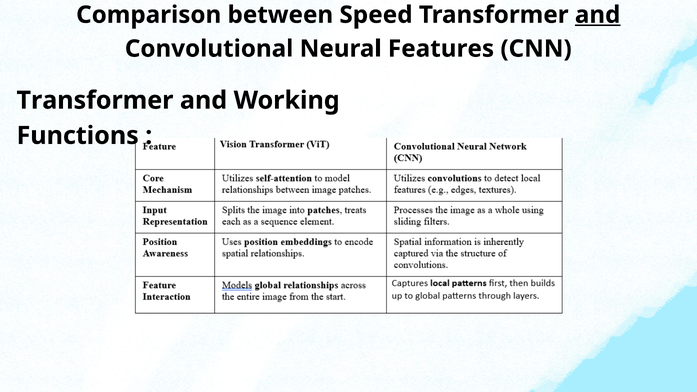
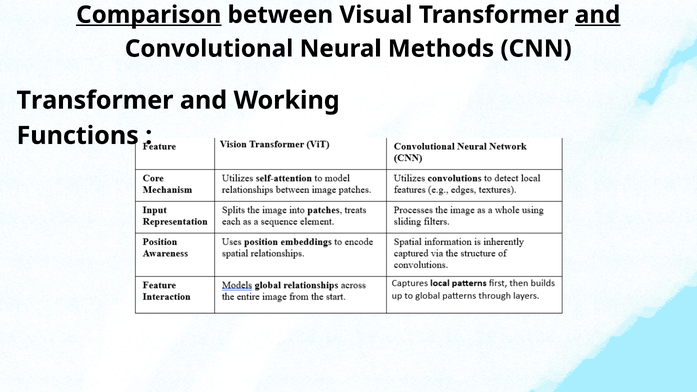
Comparison underline: none -> present
Speed: Speed -> Visual
Features: Features -> Methods
